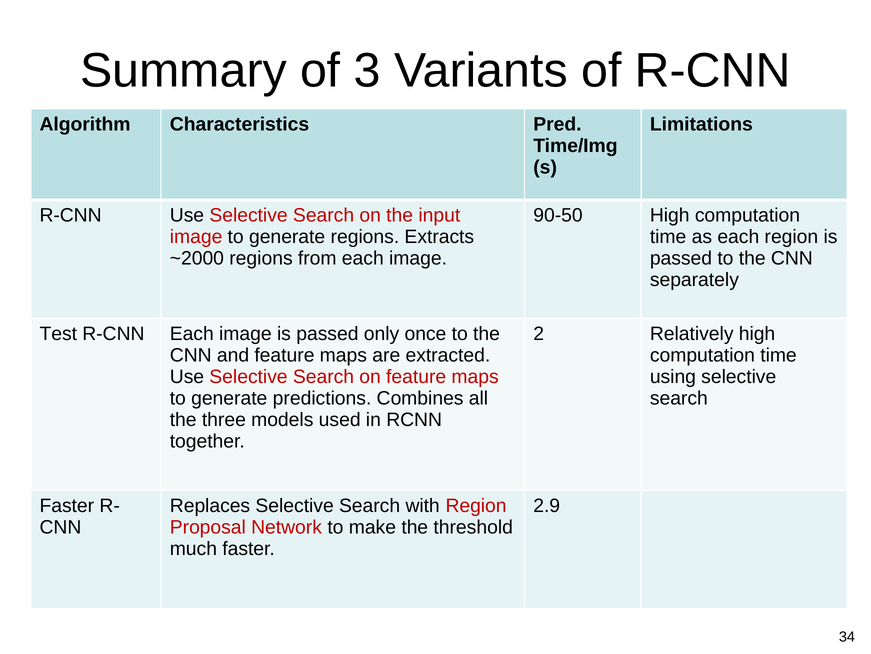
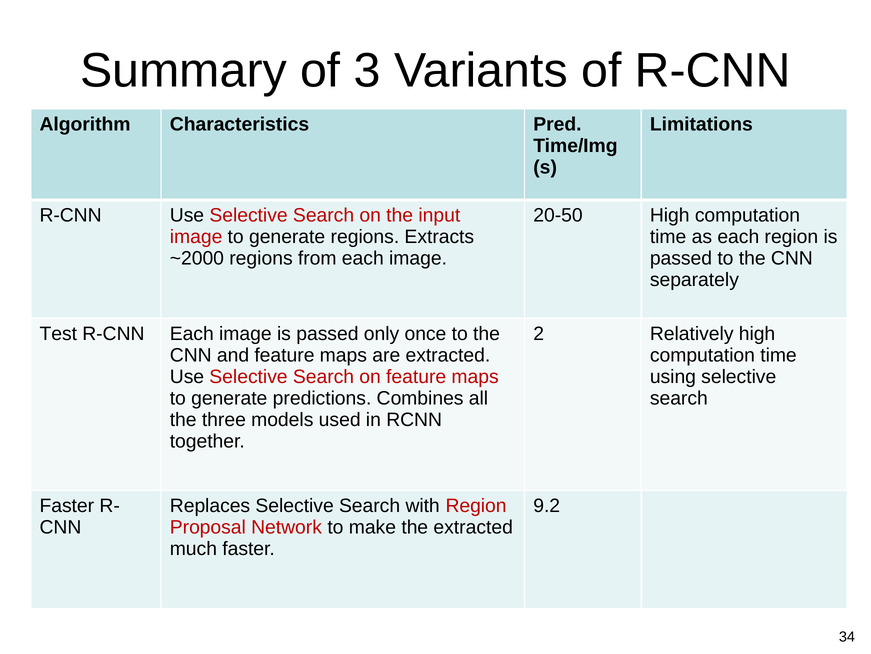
90-50: 90-50 -> 20-50
2.9: 2.9 -> 9.2
the threshold: threshold -> extracted
